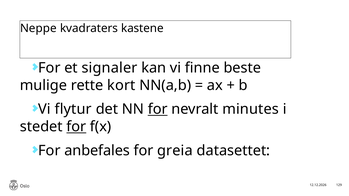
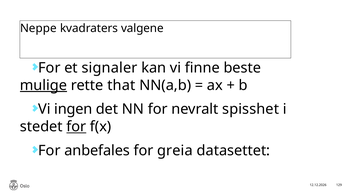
kastene: kastene -> valgene
mulige underline: none -> present
kort: kort -> that
flytur: flytur -> ingen
for at (158, 109) underline: present -> none
minutes: minutes -> spisshet
